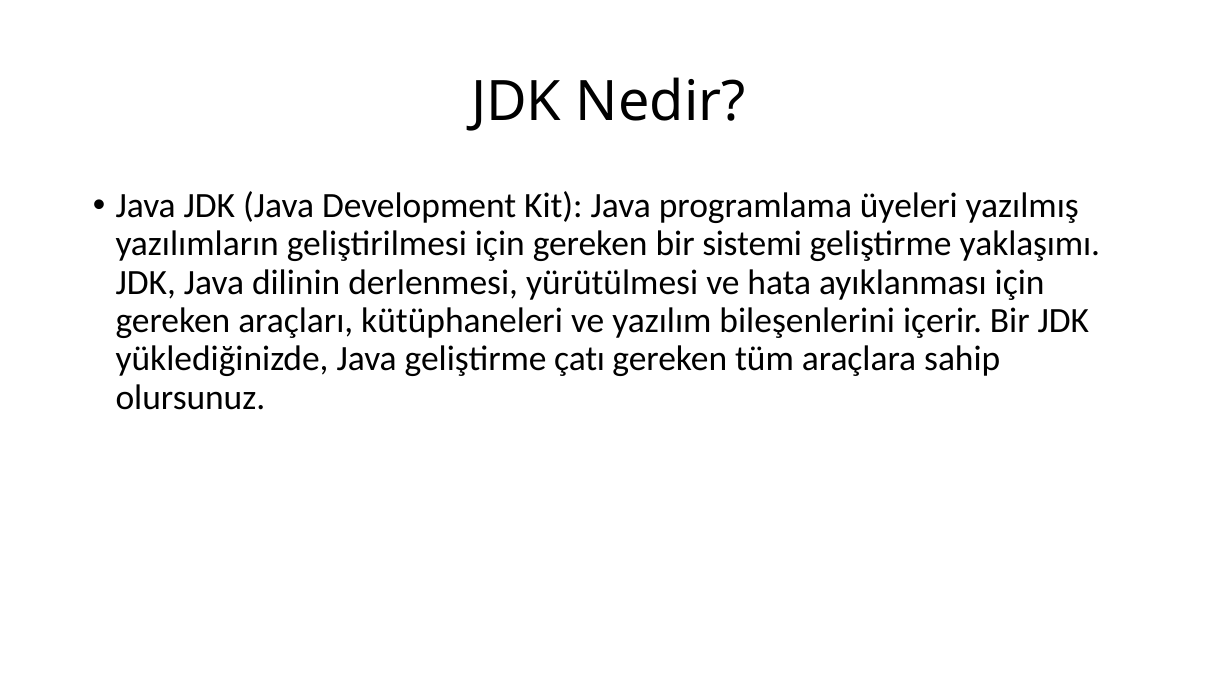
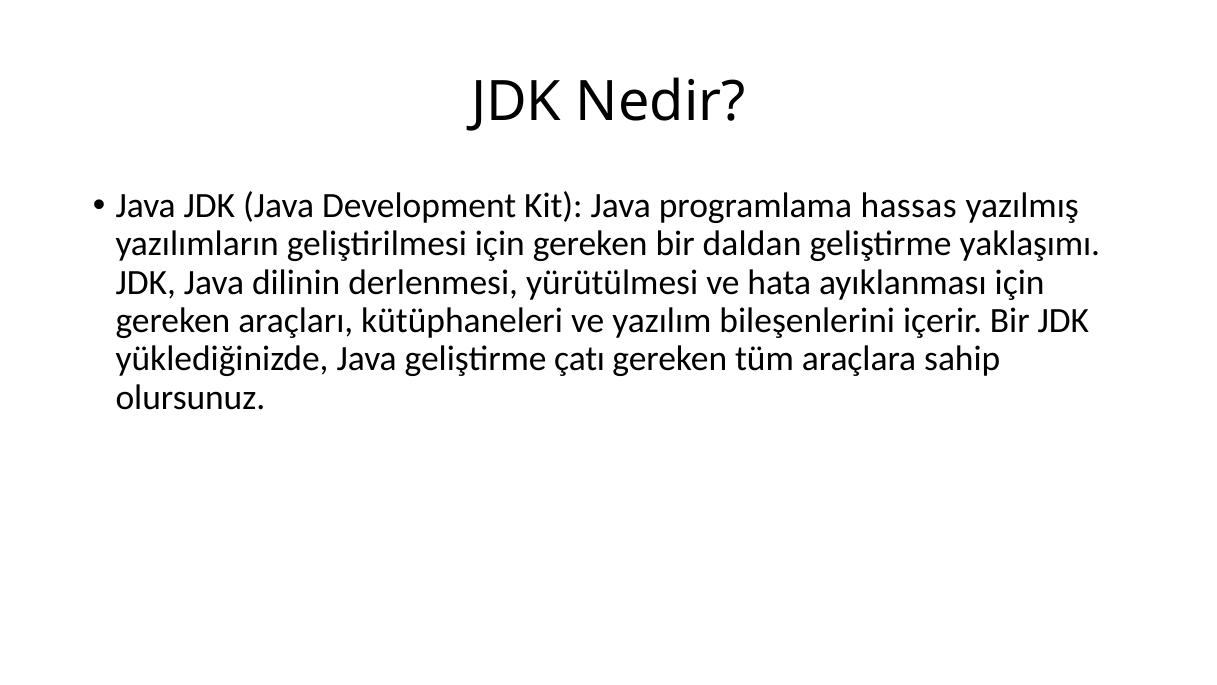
üyeleri: üyeleri -> hassas
sistemi: sistemi -> daldan
